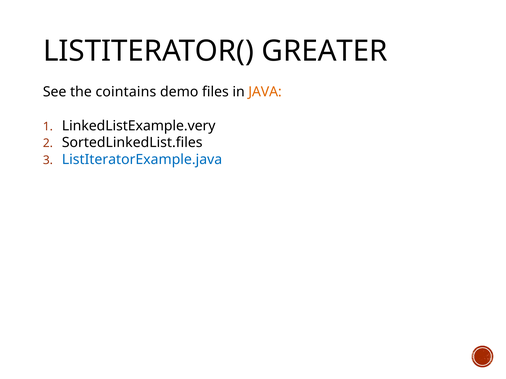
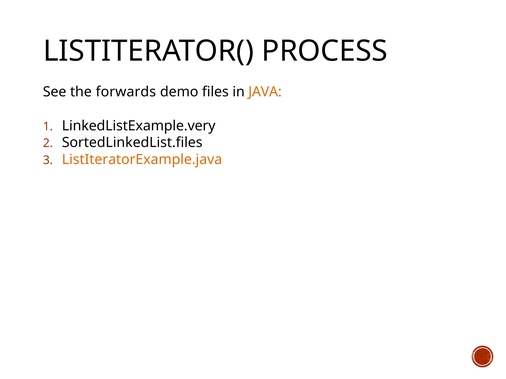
GREATER: GREATER -> PROCESS
cointains: cointains -> forwards
ListIteratorExample.java colour: blue -> orange
